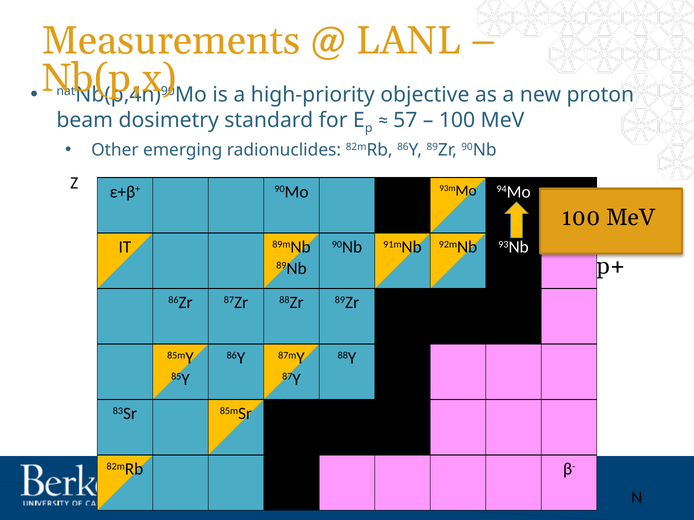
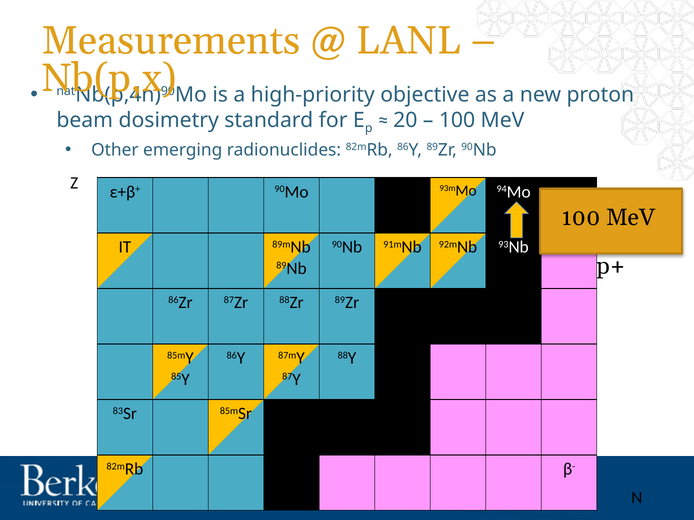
57: 57 -> 20
